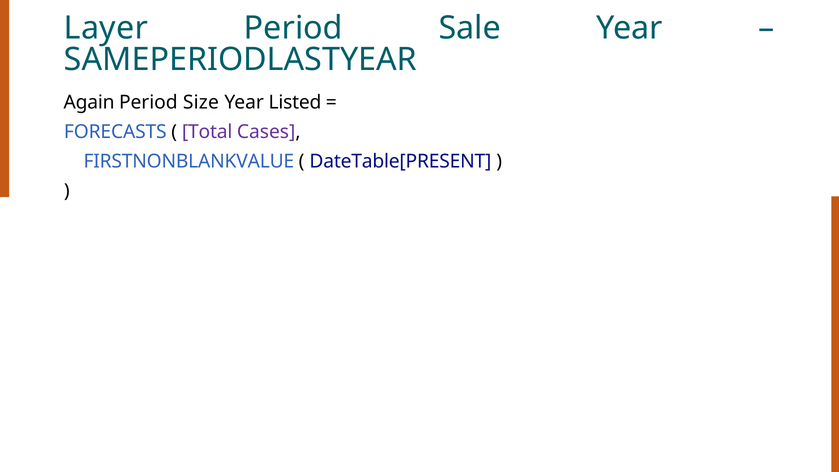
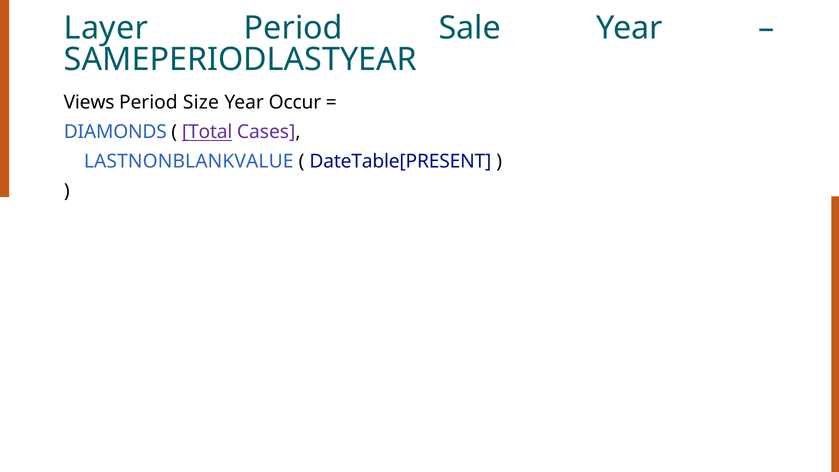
Again: Again -> Views
Listed: Listed -> Occur
FORECASTS: FORECASTS -> DIAMONDS
Total underline: none -> present
FIRSTNONBLANKVALUE: FIRSTNONBLANKVALUE -> LASTNONBLANKVALUE
